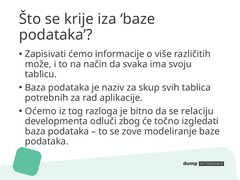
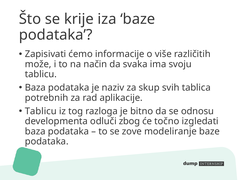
Oćemo at (41, 111): Oćemo -> Tablicu
relaciju: relaciju -> odnosu
